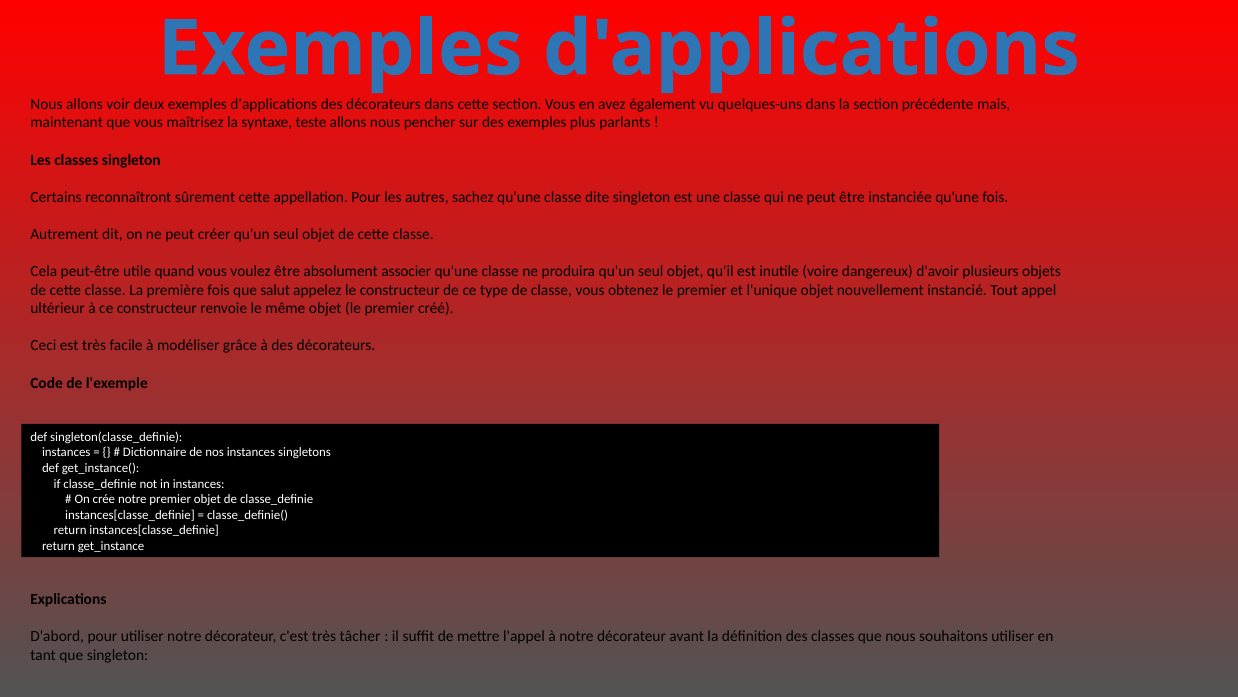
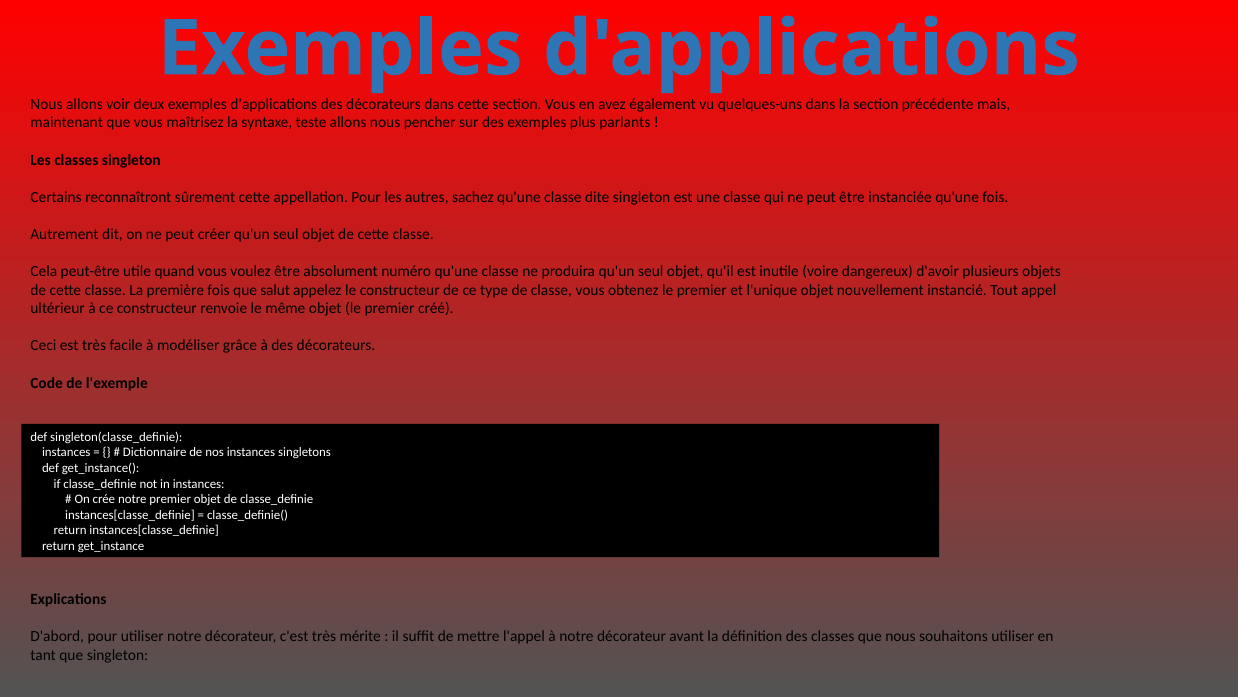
associer: associer -> numéro
tâcher: tâcher -> mérite
